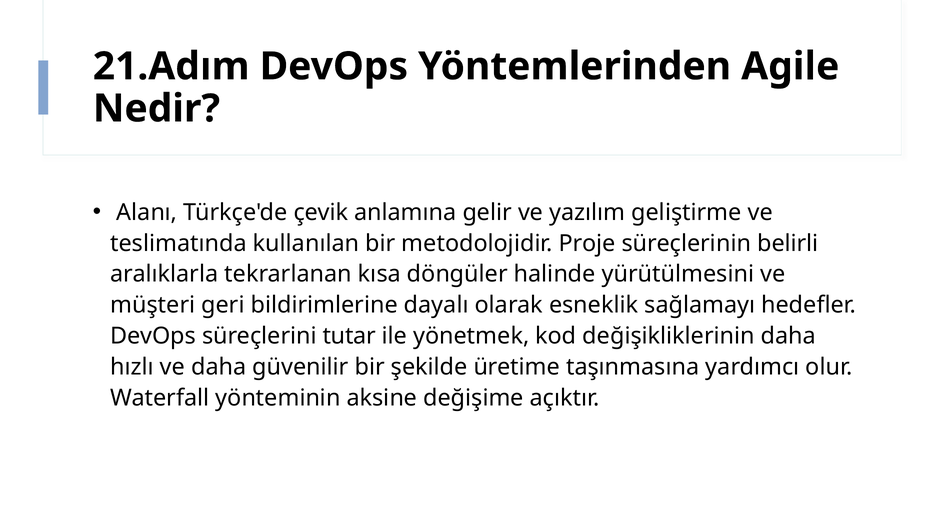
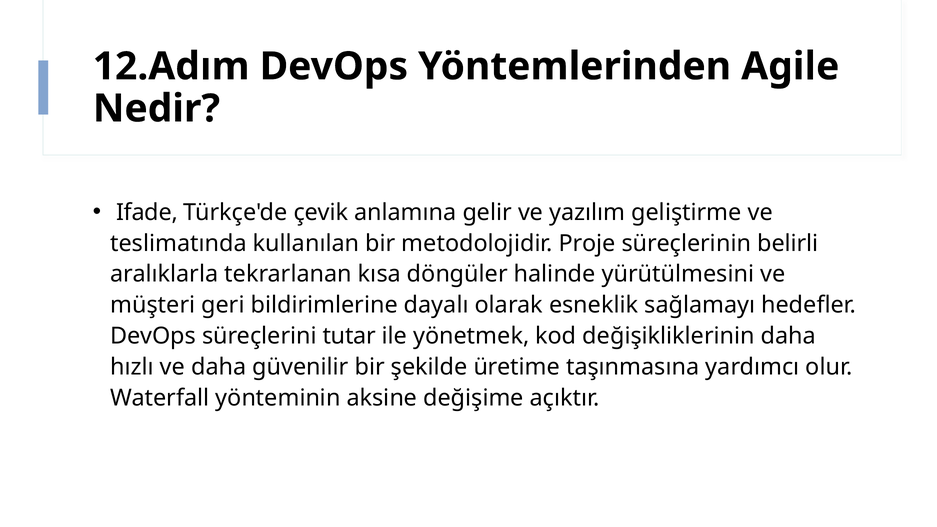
21.Adım: 21.Adım -> 12.Adım
Alanı: Alanı -> Ifade
